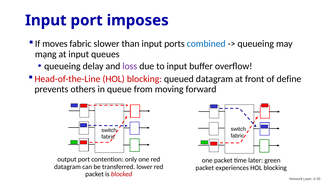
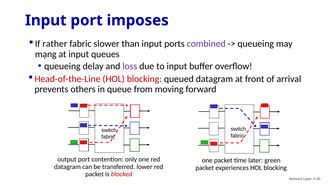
moves: moves -> rather
combined colour: blue -> purple
define: define -> arrival
